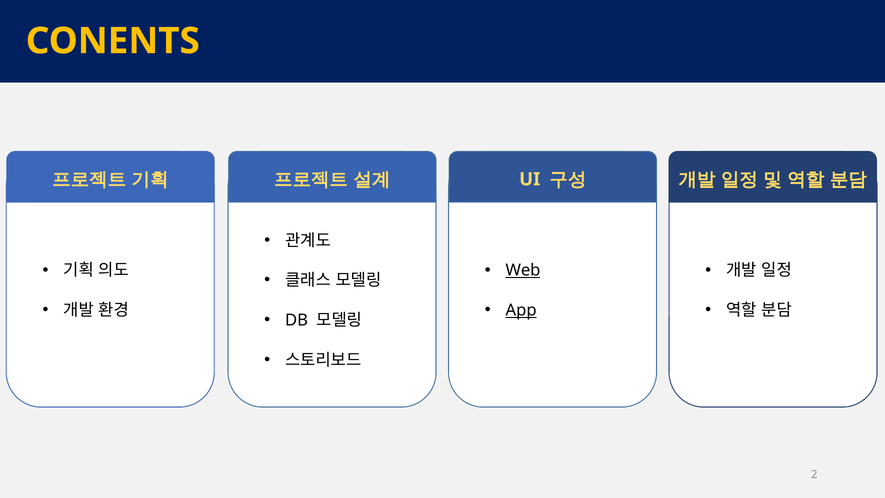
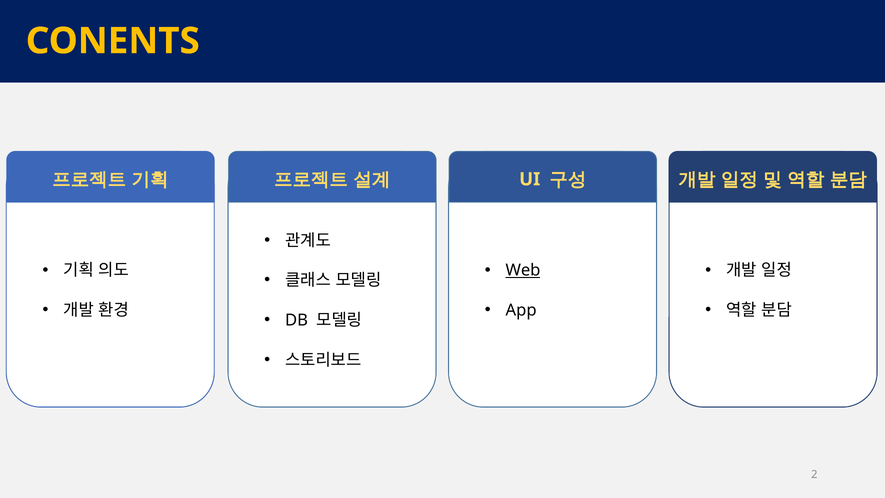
App underline: present -> none
